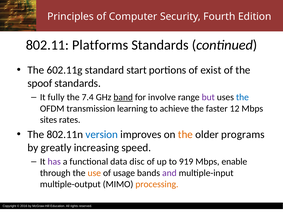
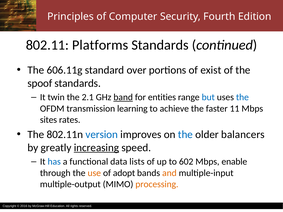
602.11g: 602.11g -> 606.11g
start: start -> over
fully: fully -> twin
7.4: 7.4 -> 2.1
involve: involve -> entities
but colour: purple -> blue
12: 12 -> 11
the at (185, 135) colour: orange -> blue
programs: programs -> balancers
increasing underline: none -> present
has colour: purple -> blue
disc: disc -> lists
919: 919 -> 602
usage: usage -> adopt
and colour: purple -> orange
